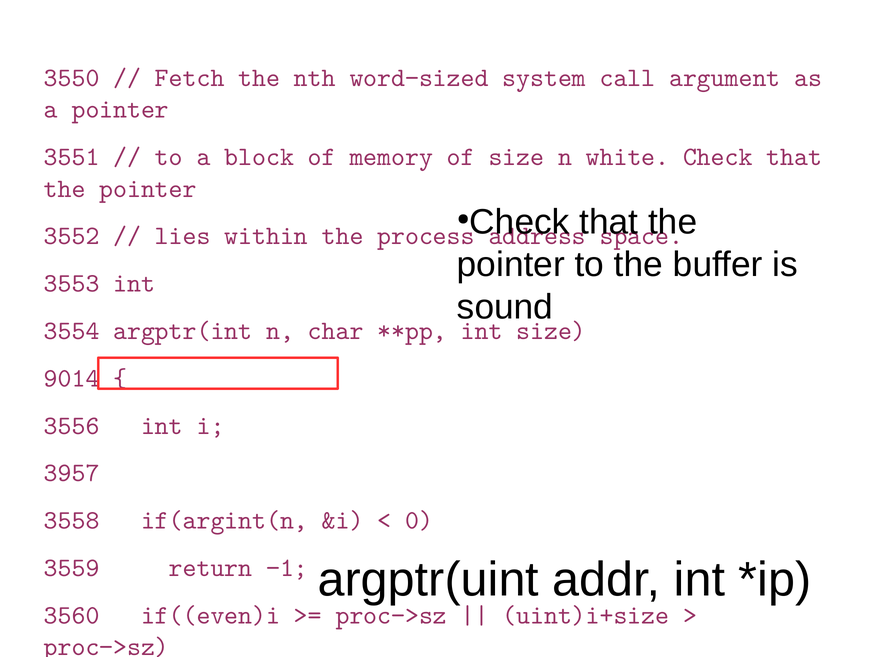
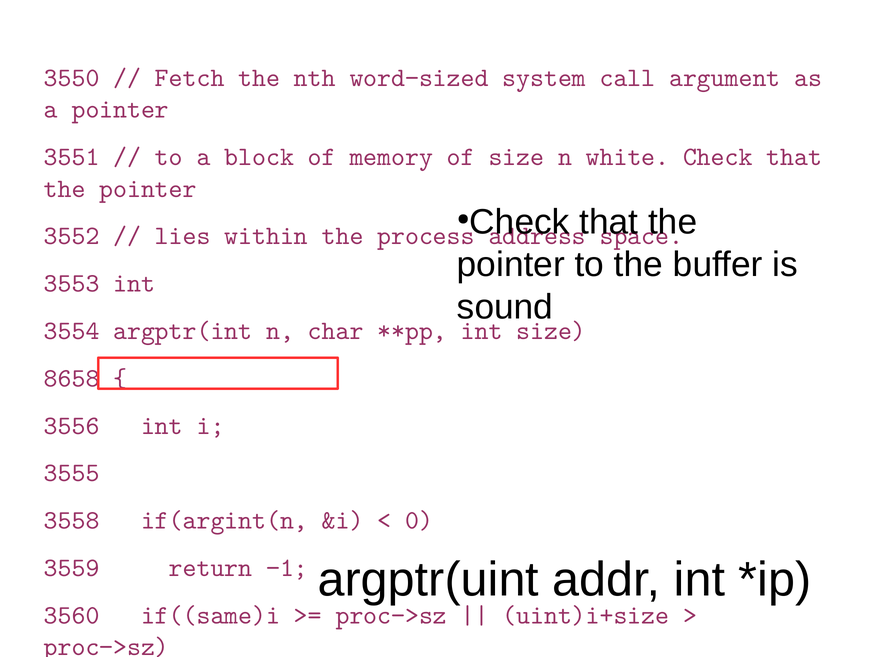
9014: 9014 -> 8658
3957: 3957 -> 3555
if((even)i: if((even)i -> if((same)i
